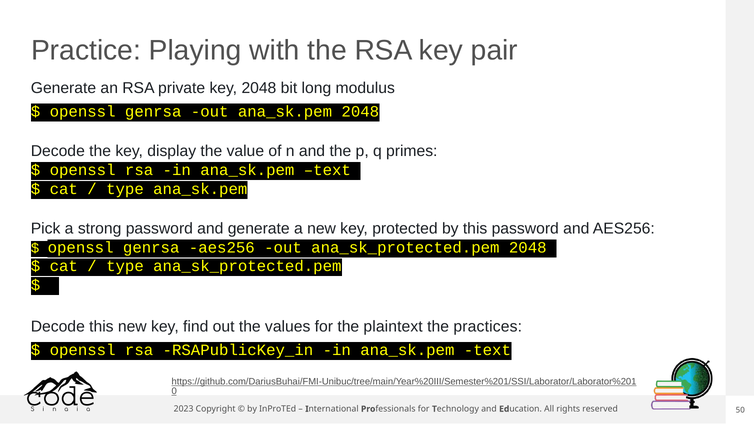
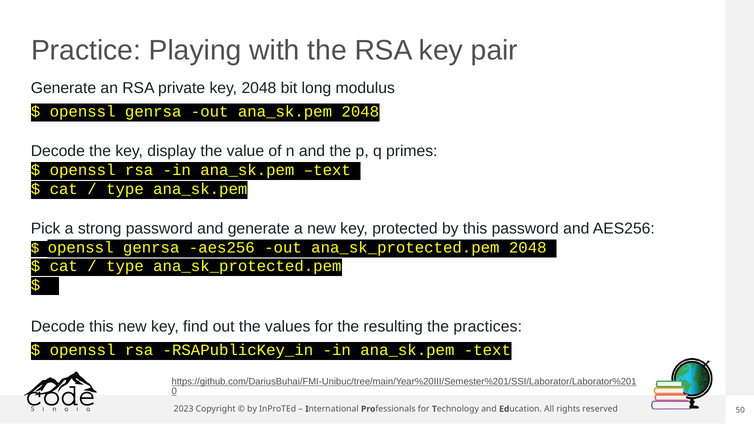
plaintext: plaintext -> resulting
